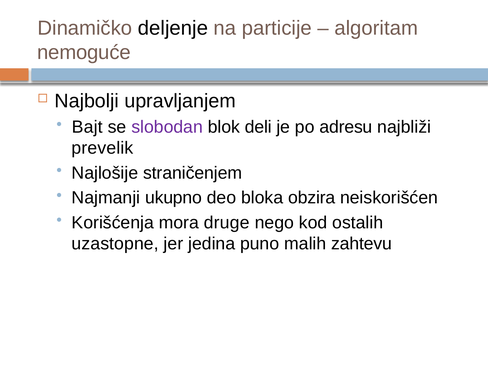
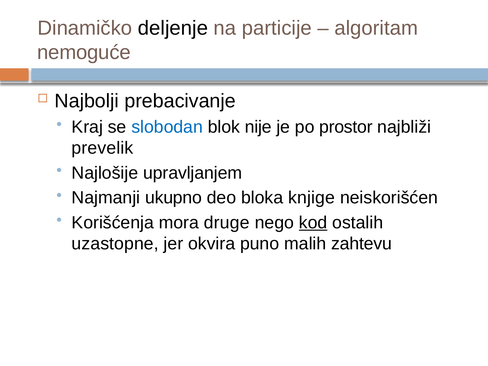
upravljanjem: upravljanjem -> prebacivanje
Bajt: Bajt -> Kraj
slobodan colour: purple -> blue
deli: deli -> nije
adresu: adresu -> prostor
straničenjem: straničenjem -> upravljanjem
obzira: obzira -> knjige
kod underline: none -> present
jedina: jedina -> okvira
